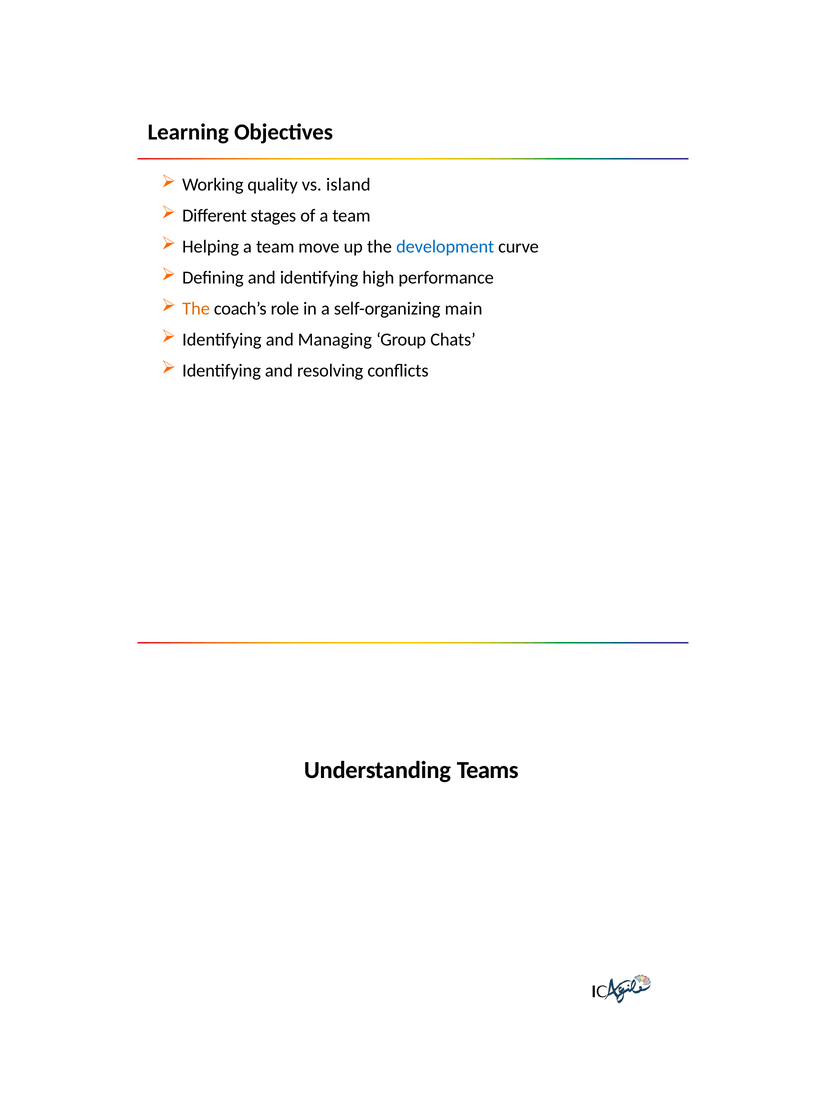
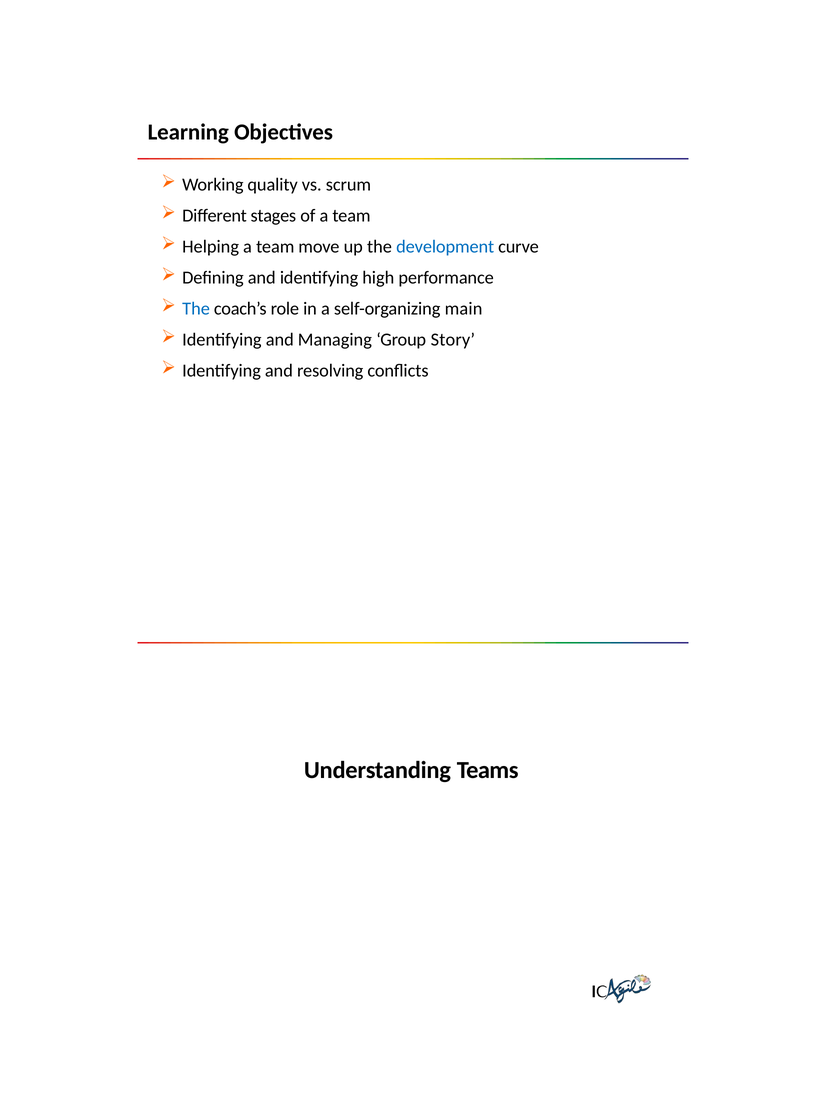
island: island -> scrum
The at (196, 309) colour: orange -> blue
Chats: Chats -> Story
